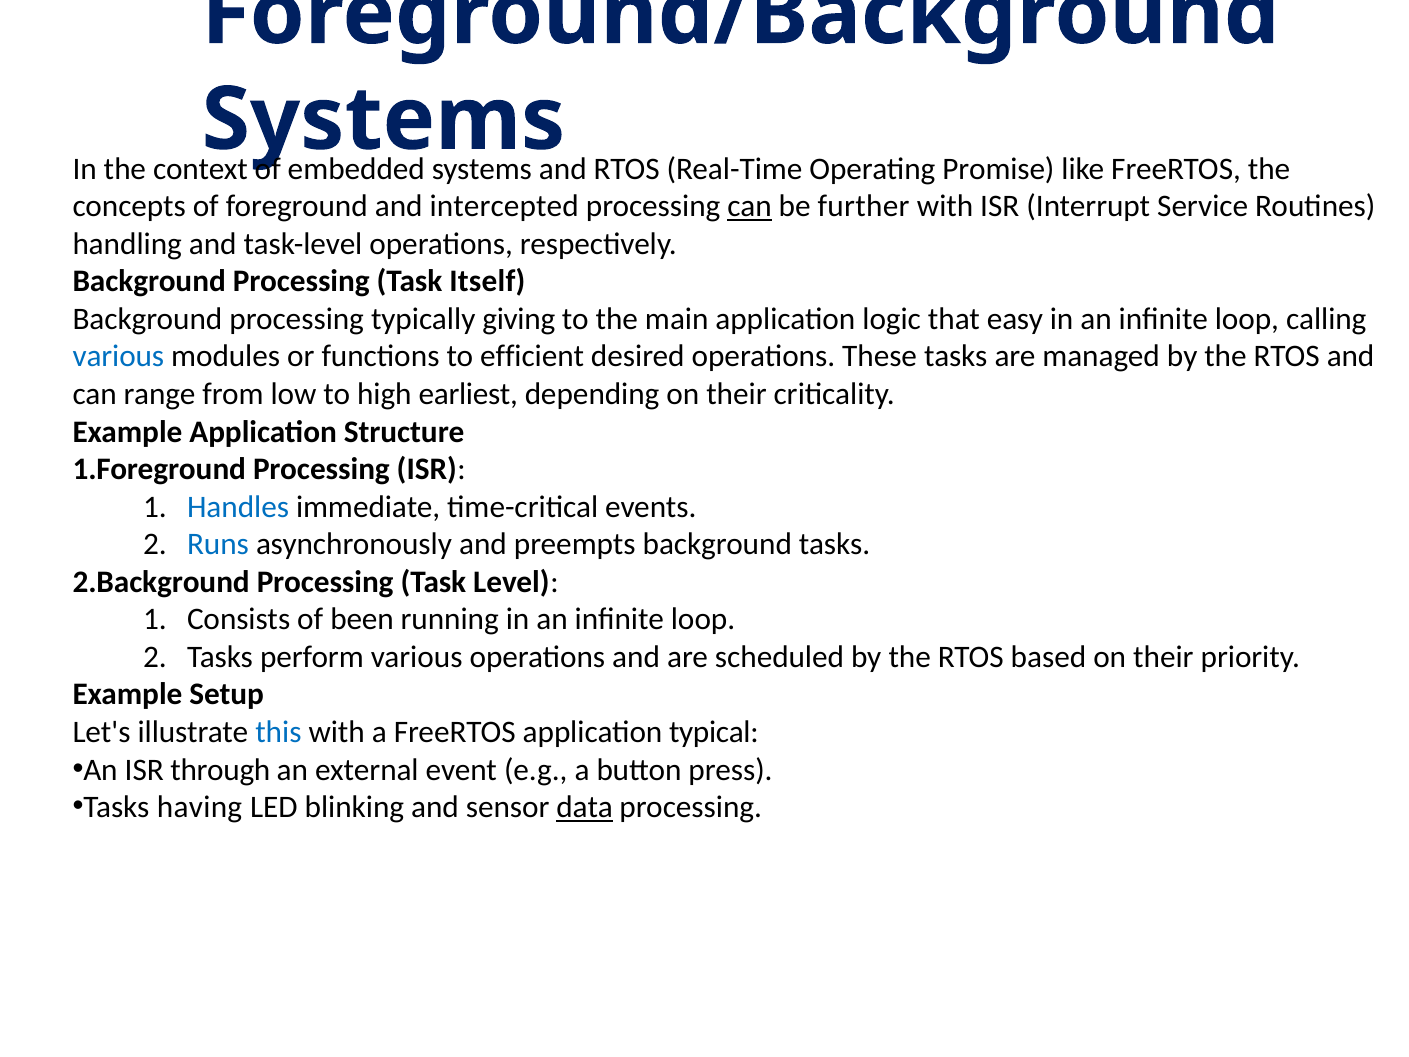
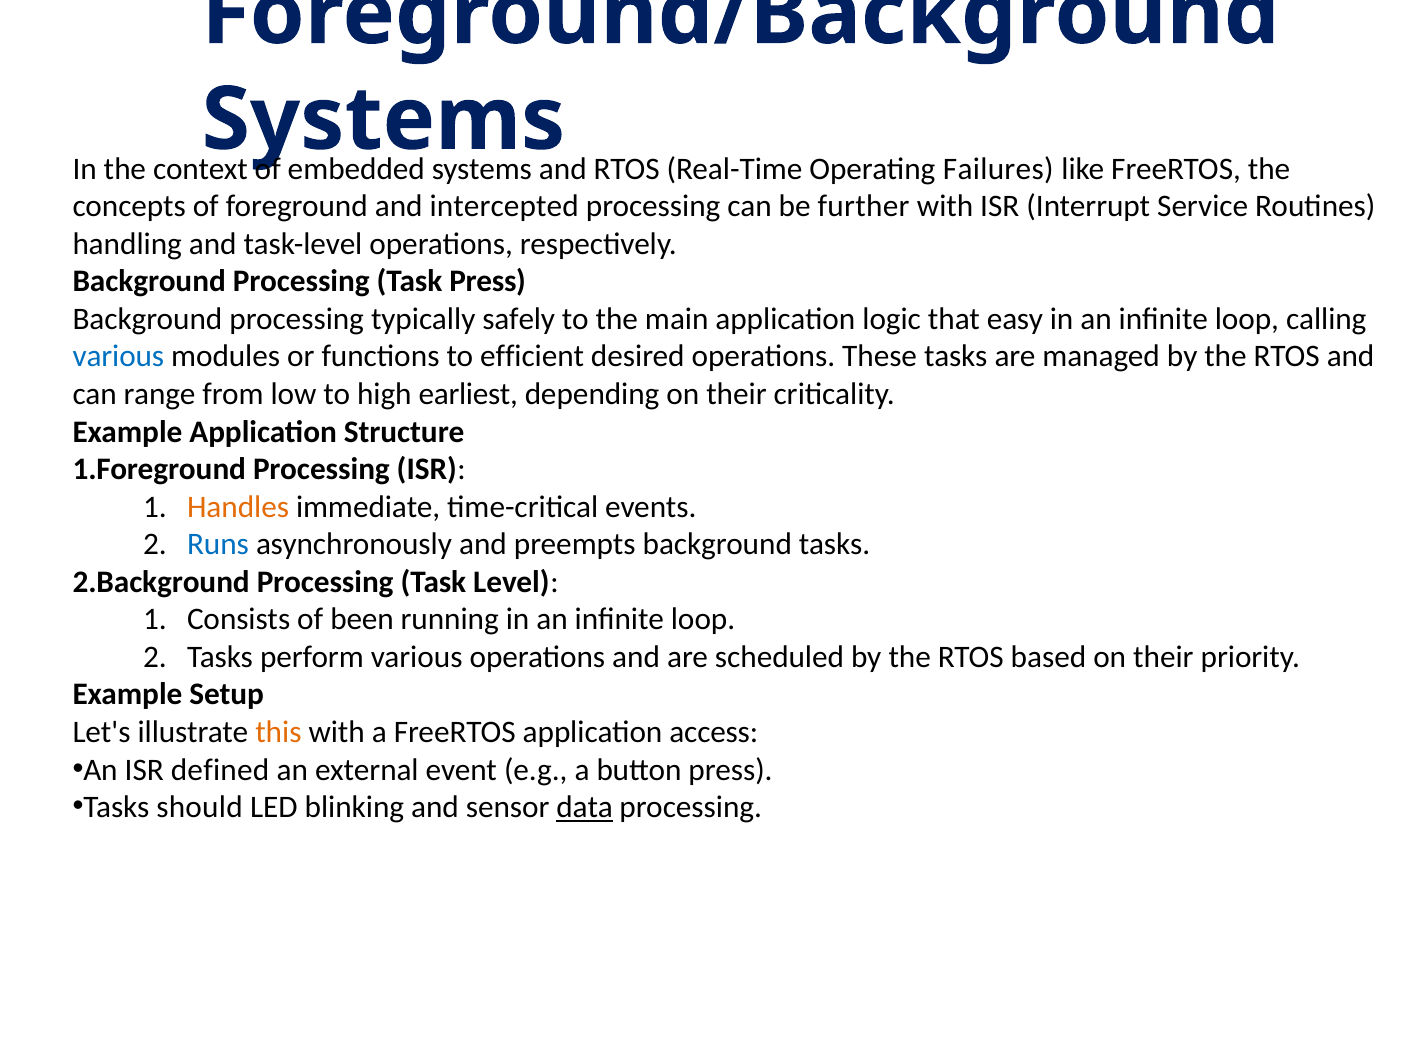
Promise: Promise -> Failures
can at (750, 206) underline: present -> none
Task Itself: Itself -> Press
giving: giving -> safely
Handles colour: blue -> orange
this colour: blue -> orange
typical: typical -> access
through: through -> defined
having: having -> should
